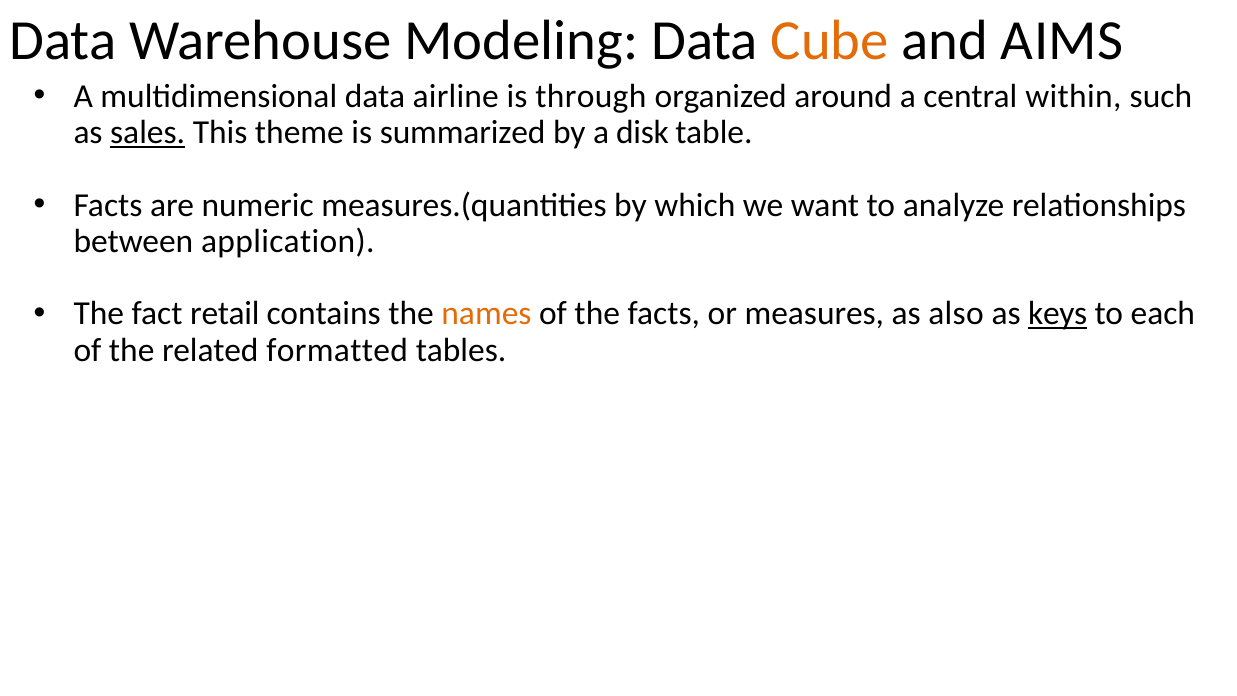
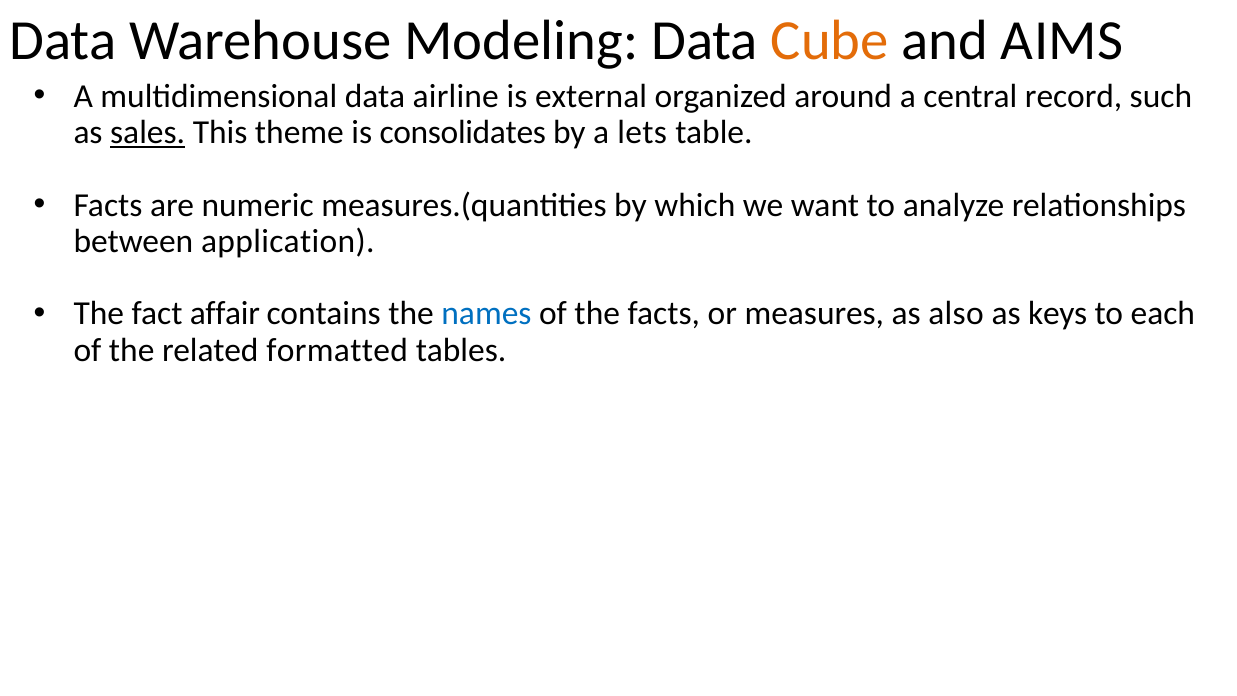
through: through -> external
within: within -> record
summarized: summarized -> consolidates
disk: disk -> lets
retail: retail -> affair
names colour: orange -> blue
keys underline: present -> none
